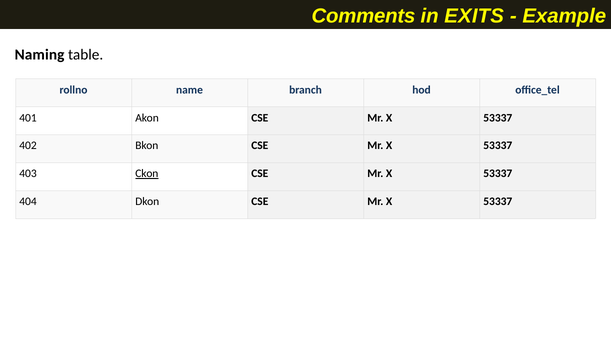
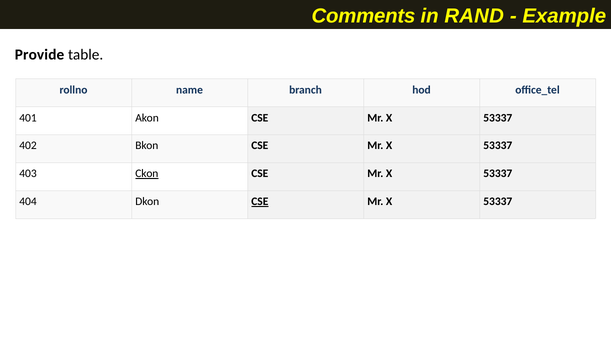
EXITS: EXITS -> RAND
Naming: Naming -> Provide
CSE at (260, 201) underline: none -> present
